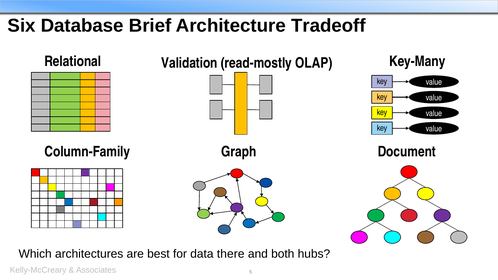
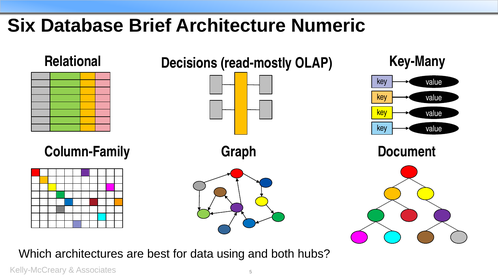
Tradeoff: Tradeoff -> Numeric
Validation: Validation -> Decisions
there: there -> using
